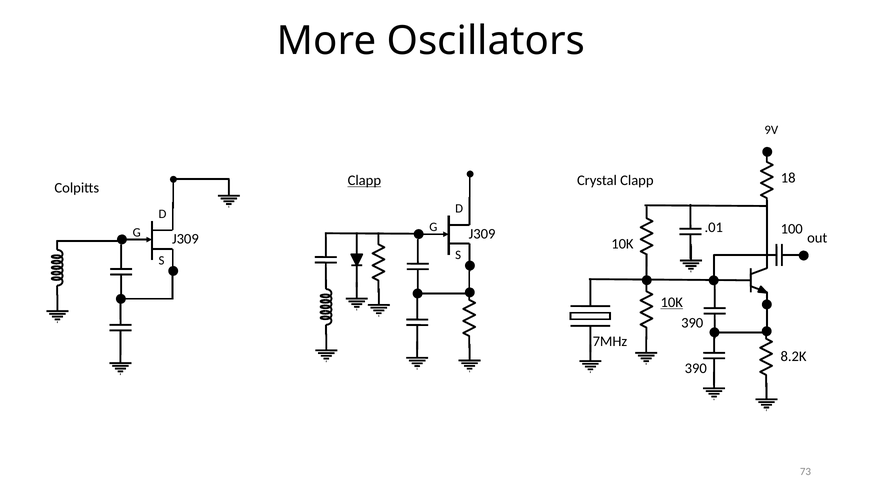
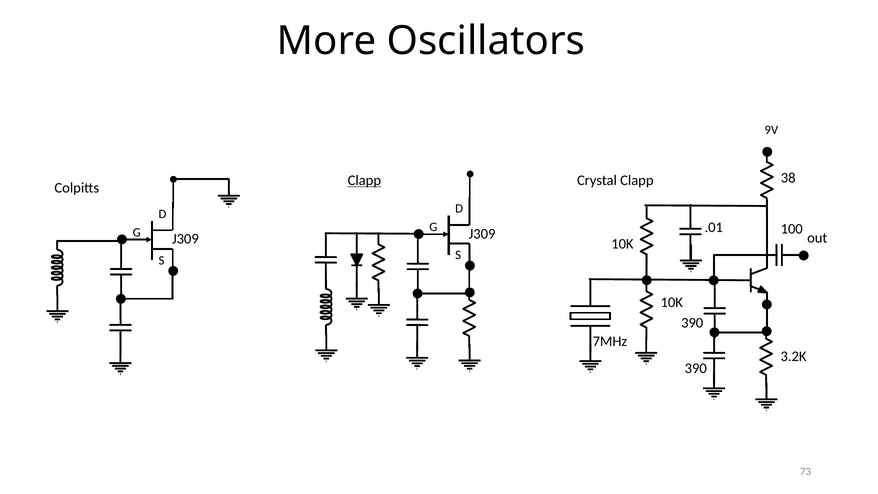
18: 18 -> 38
10K at (672, 302) underline: present -> none
8.2K: 8.2K -> 3.2K
